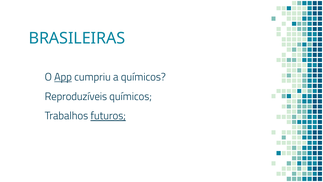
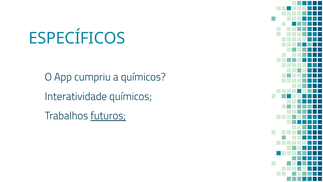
BRASILEIRAS: BRASILEIRAS -> ESPECÍFICOS
App underline: present -> none
Reproduzíveis: Reproduzíveis -> Interatividade
